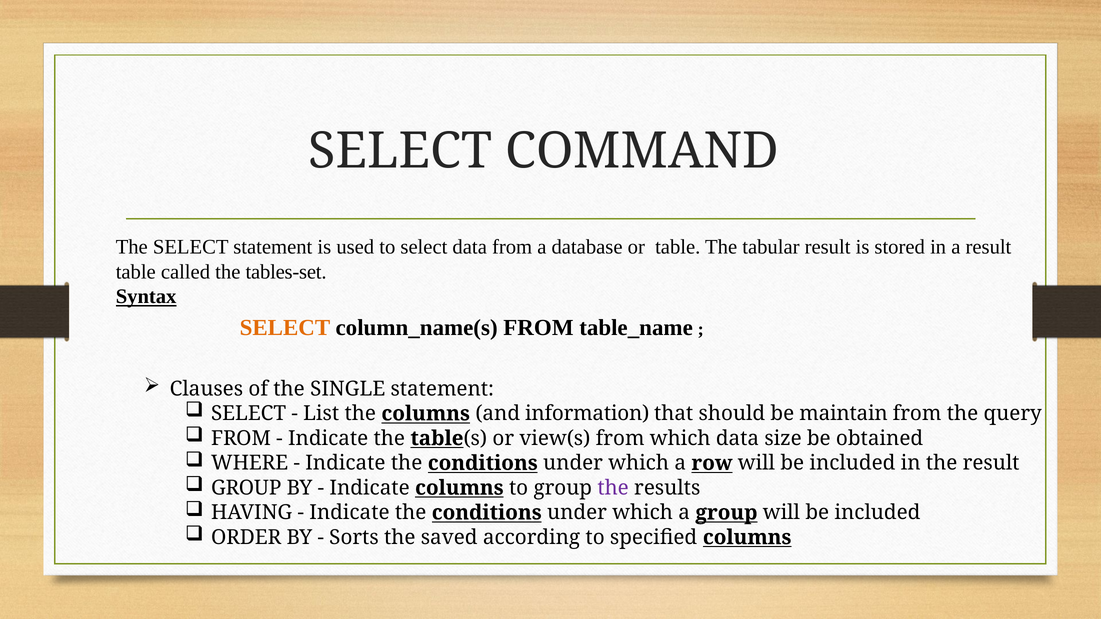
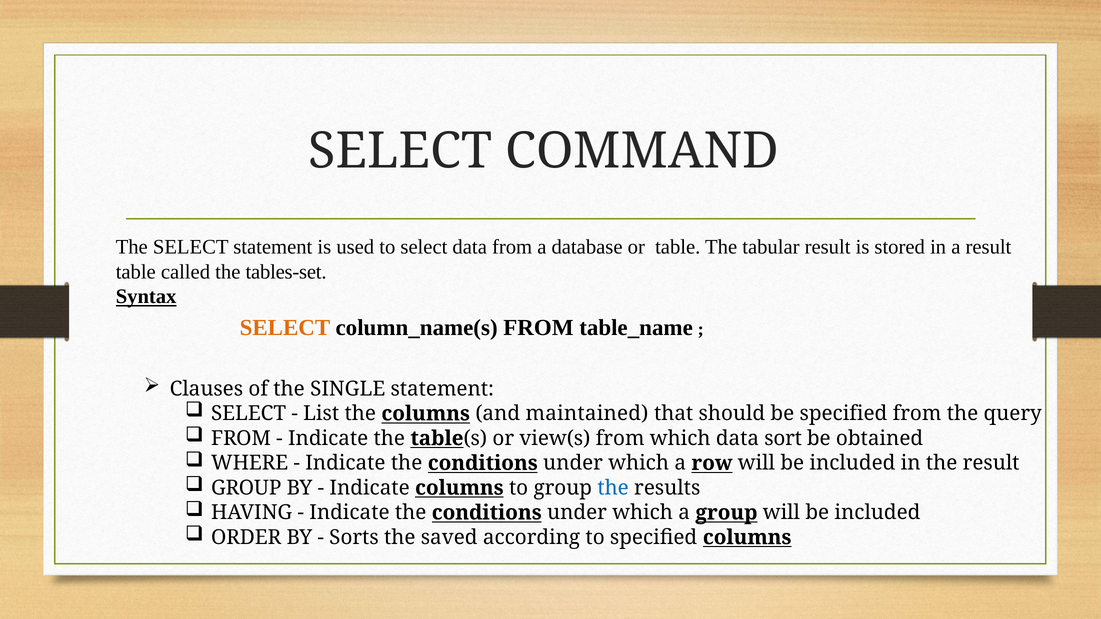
information: information -> maintained
be maintain: maintain -> specified
size: size -> sort
the at (613, 488) colour: purple -> blue
